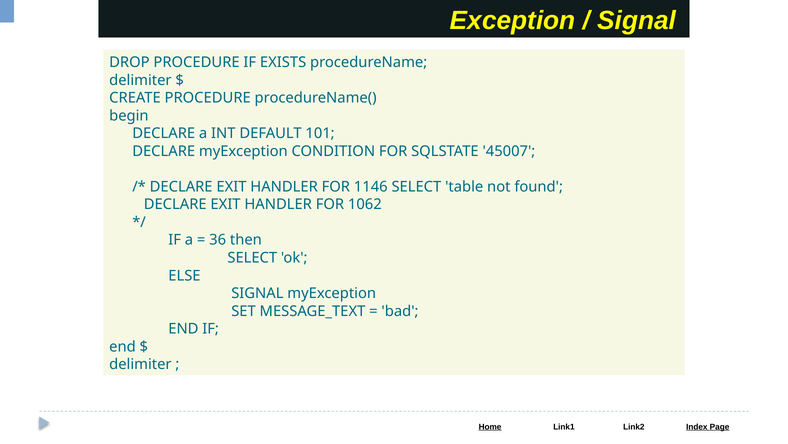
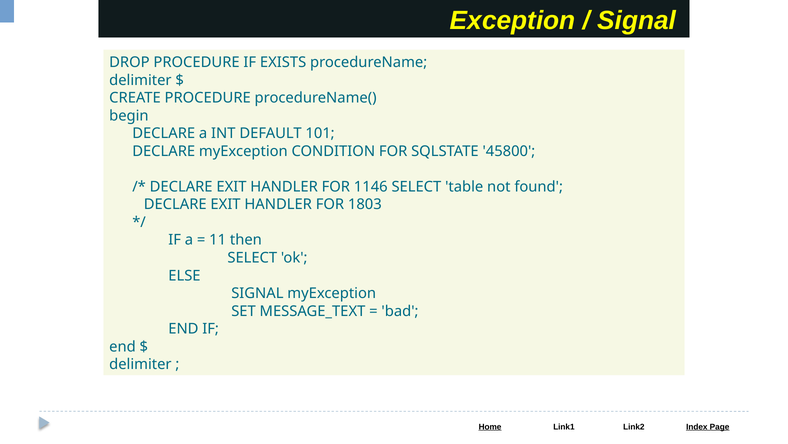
45007: 45007 -> 45800
1062: 1062 -> 1803
36: 36 -> 11
